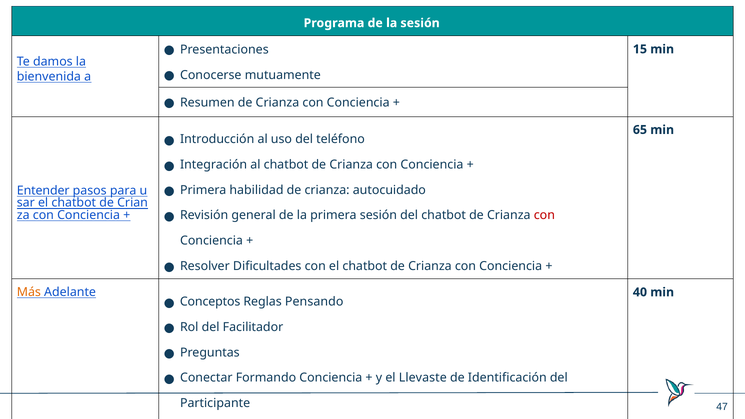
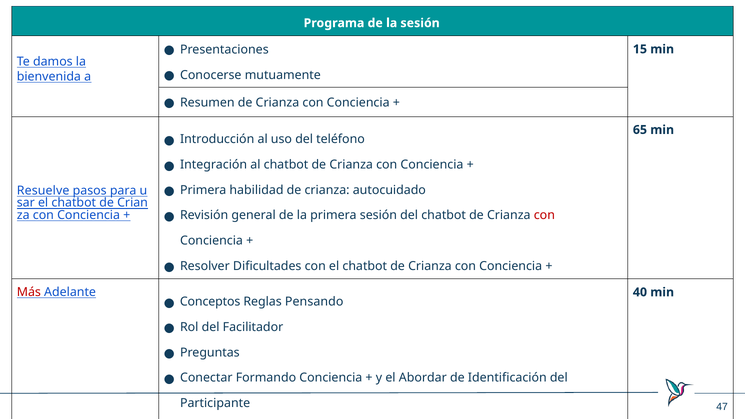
Entender: Entender -> Resuelve
Más colour: orange -> red
Llevaste: Llevaste -> Abordar
